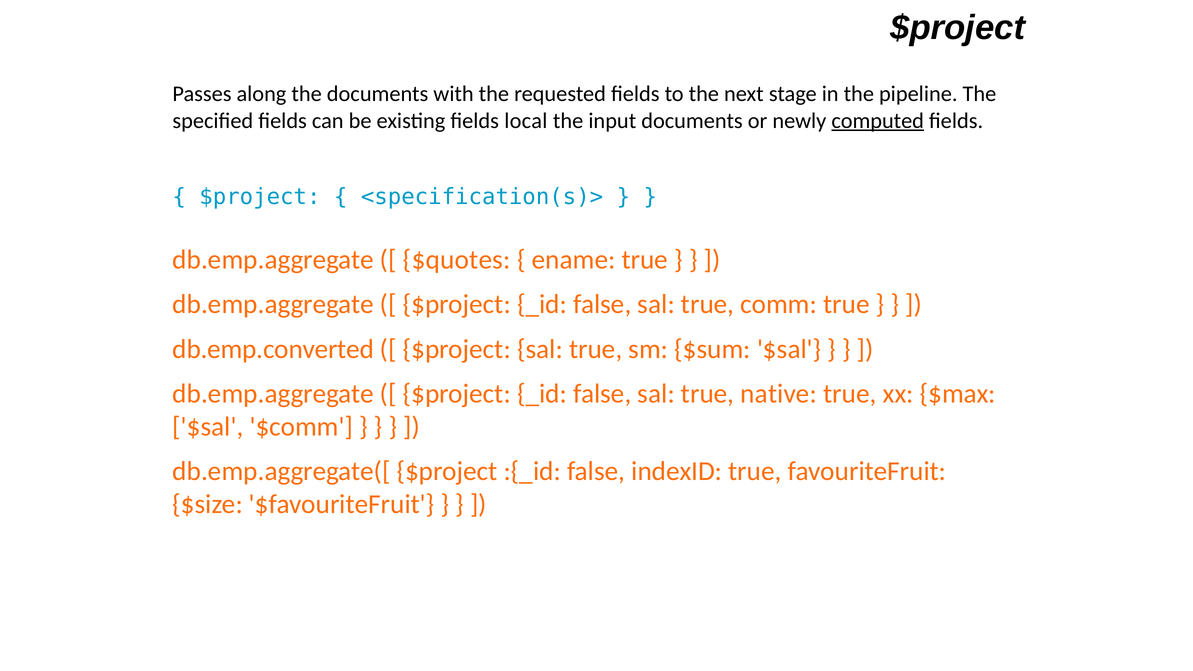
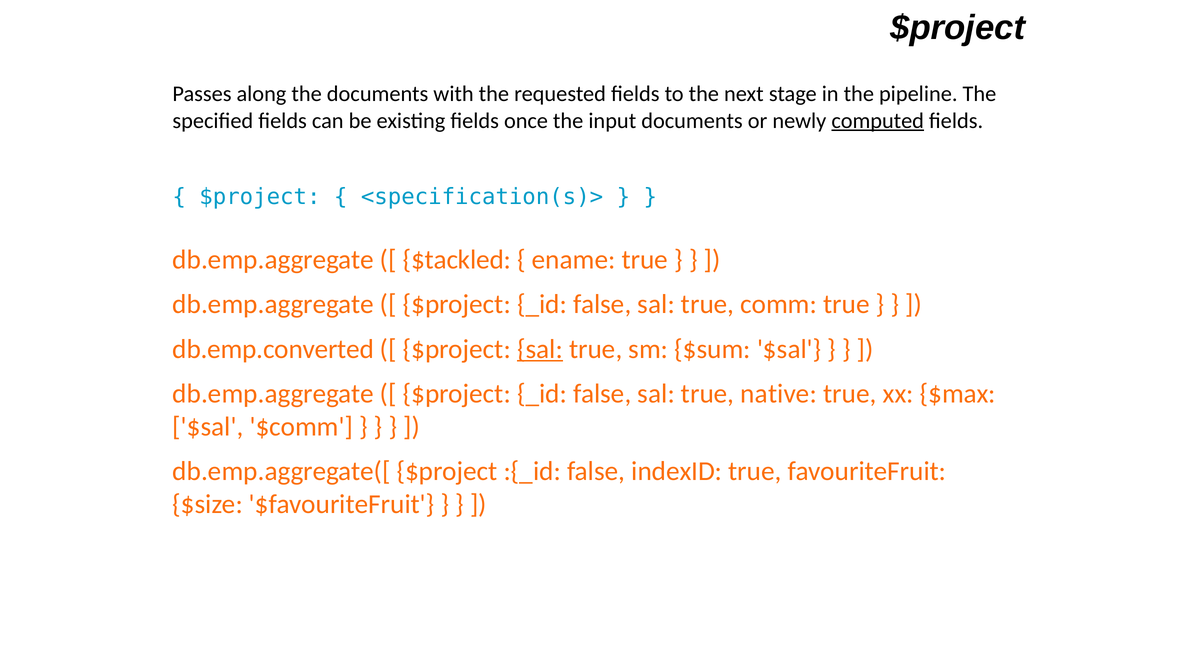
local: local -> once
$quotes: $quotes -> $tackled
sal at (540, 349) underline: none -> present
